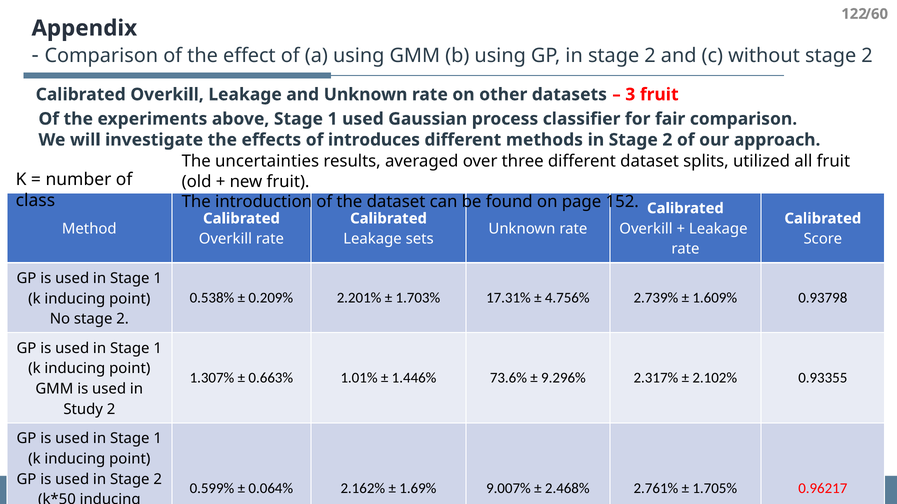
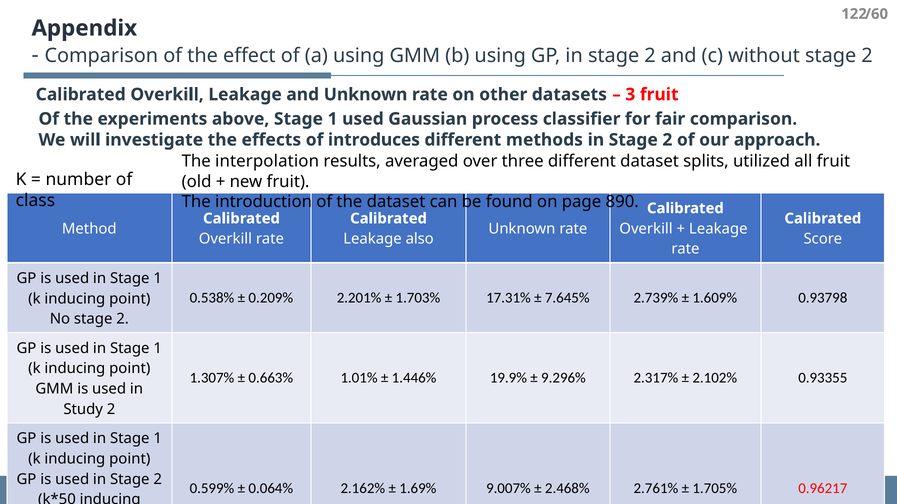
uncertainties: uncertainties -> interpolation
152: 152 -> 890
sets: sets -> also
4.756%: 4.756% -> 7.645%
73.6%: 73.6% -> 19.9%
